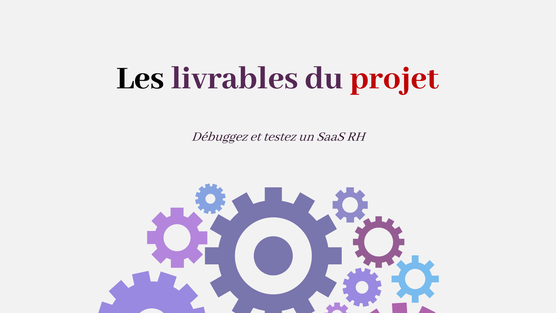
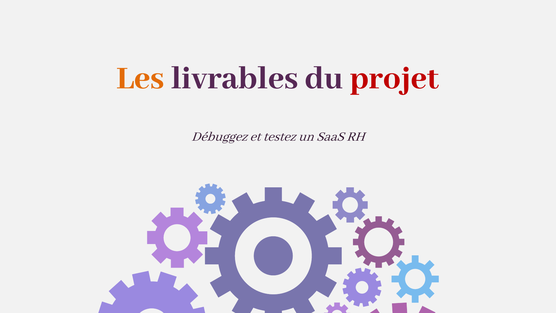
Les colour: black -> orange
